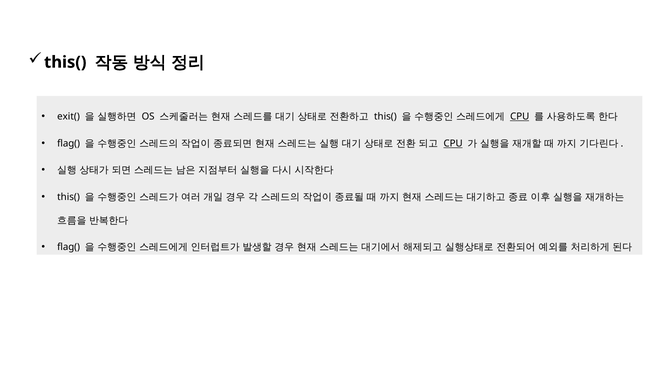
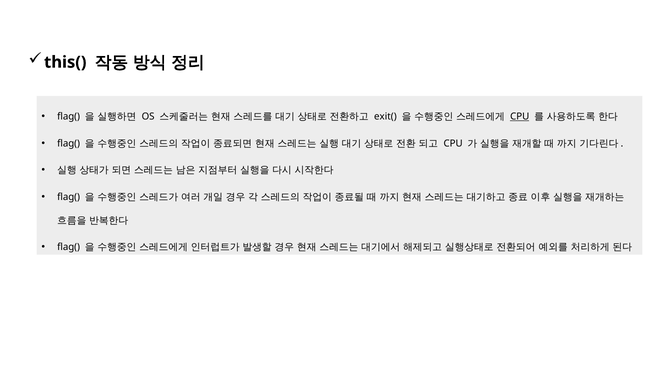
exit( at (69, 116): exit( -> flag(
this( at (385, 116): this( -> exit(
CPU at (453, 143) underline: present -> none
this( at (69, 197): this( -> flag(
